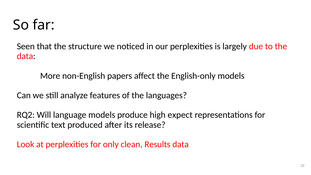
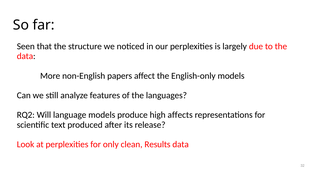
expect: expect -> affects
